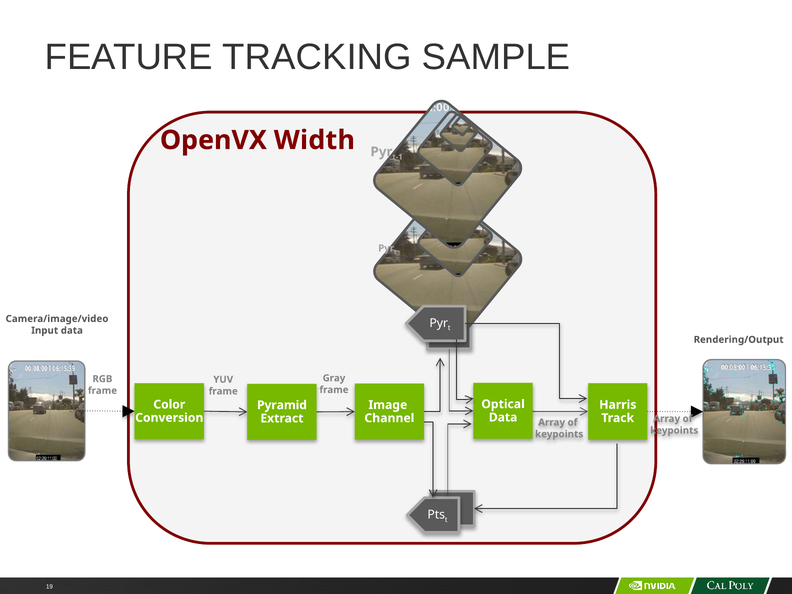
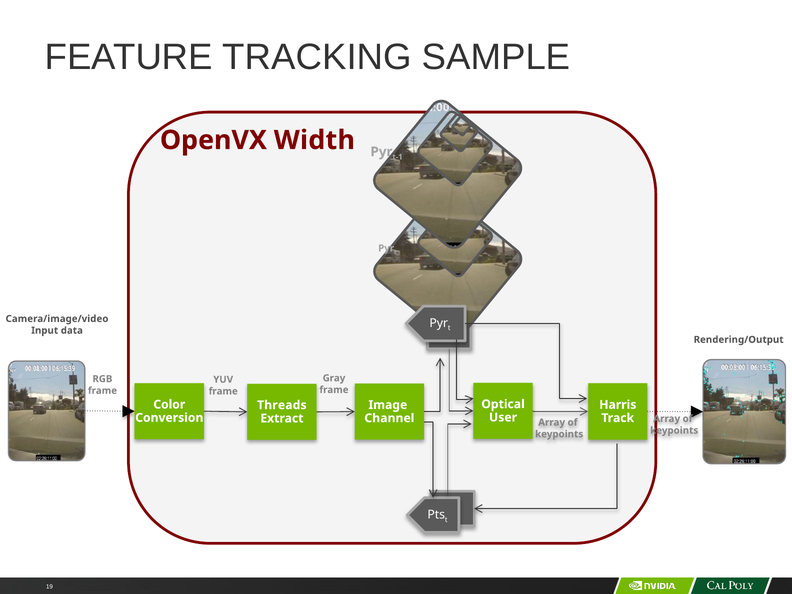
Pyramid: Pyramid -> Threads
Data at (503, 417): Data -> User
